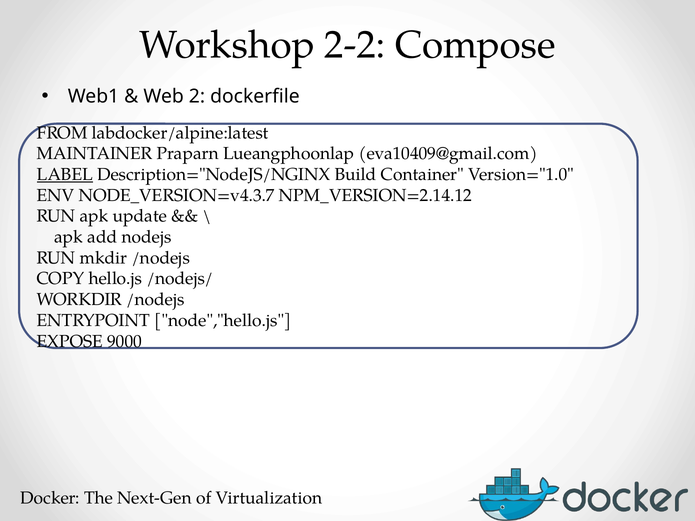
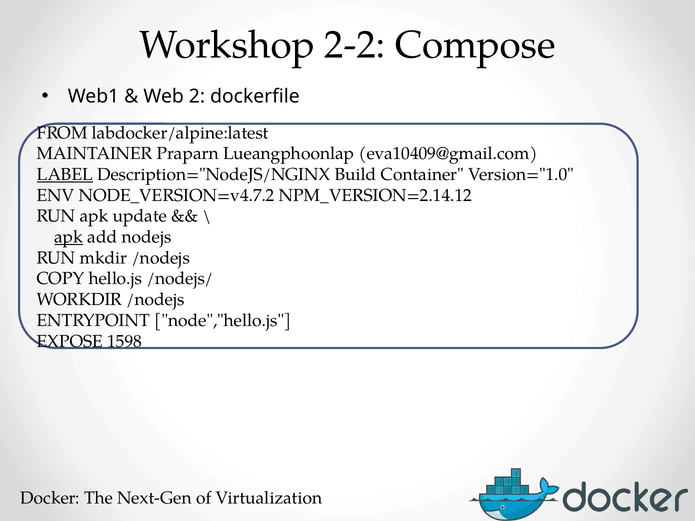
NODE_VERSION=v4.3.7: NODE_VERSION=v4.3.7 -> NODE_VERSION=v4.7.2
apk at (69, 237) underline: none -> present
9000: 9000 -> 1598
